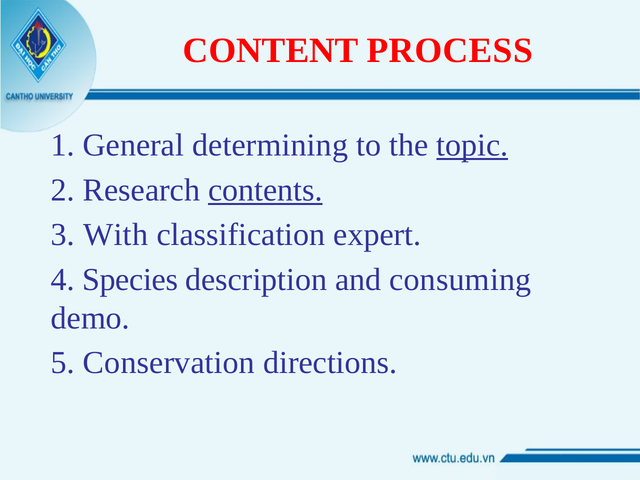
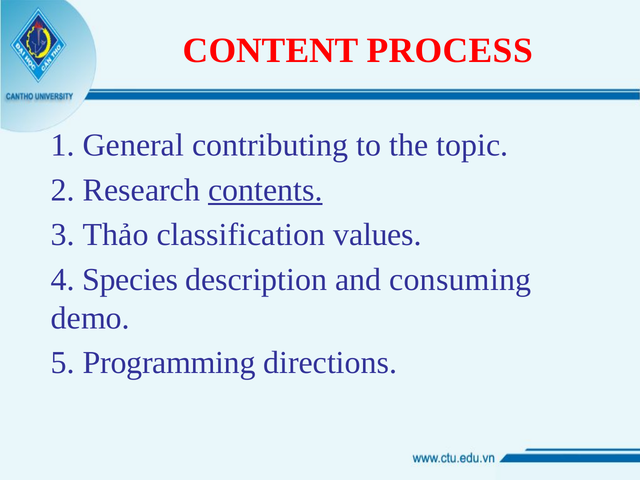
determining: determining -> contributing
topic underline: present -> none
With: With -> Thảo
expert: expert -> values
Conservation: Conservation -> Programming
